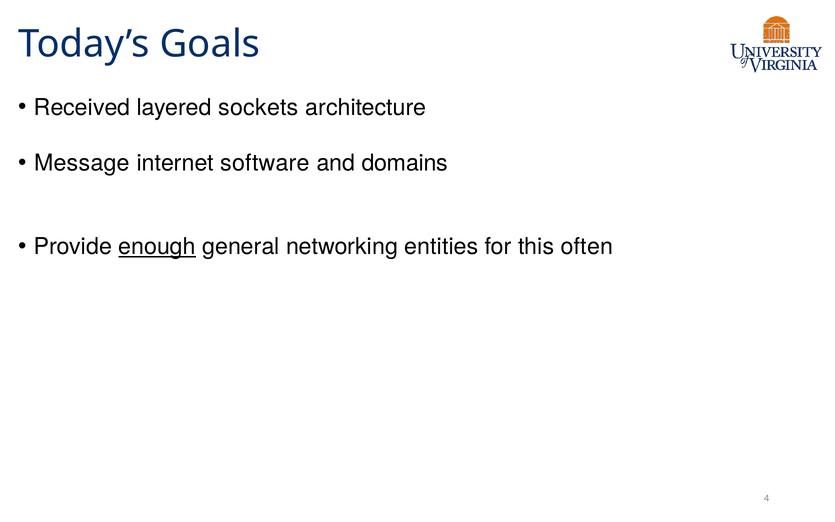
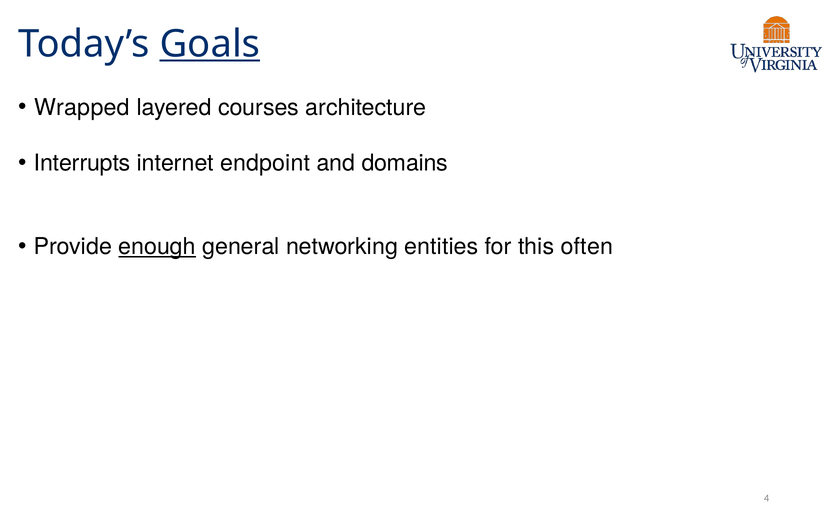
Goals underline: none -> present
Received: Received -> Wrapped
sockets: sockets -> courses
Message: Message -> Interrupts
software: software -> endpoint
